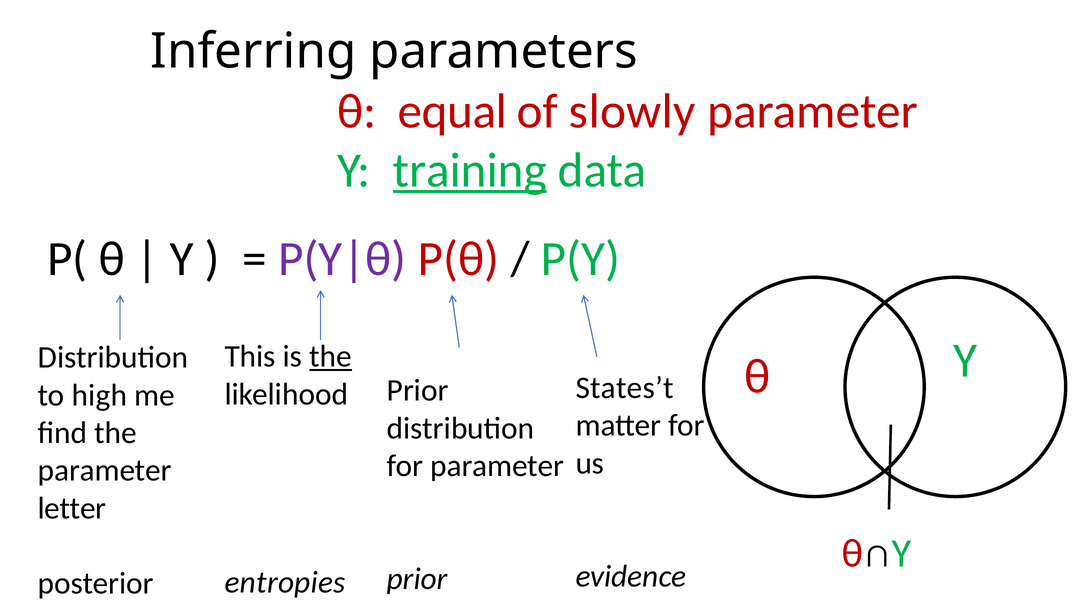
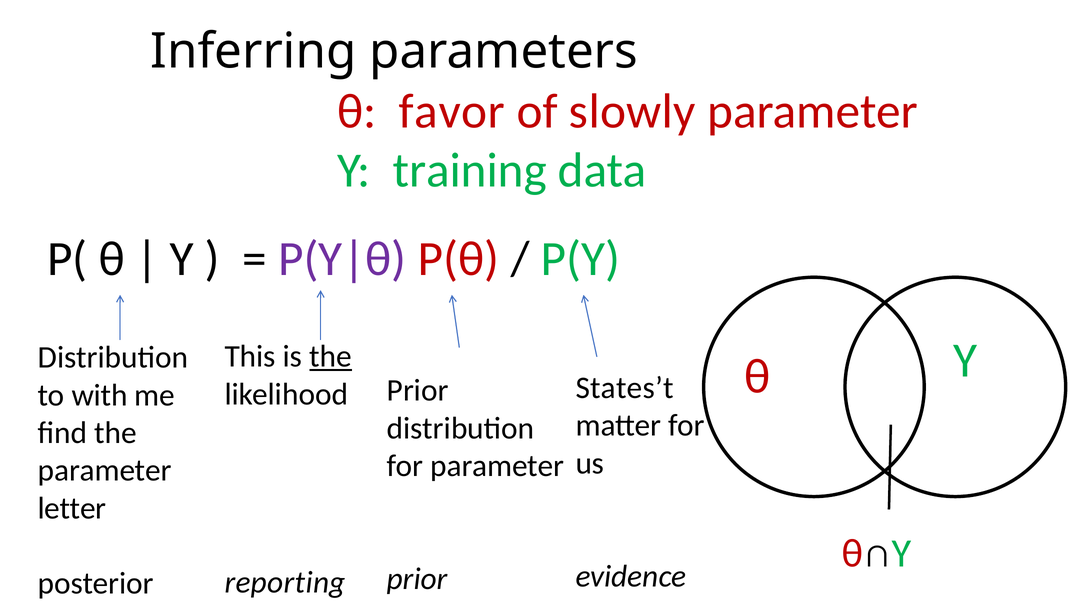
equal: equal -> favor
training underline: present -> none
high: high -> with
entropies: entropies -> reporting
